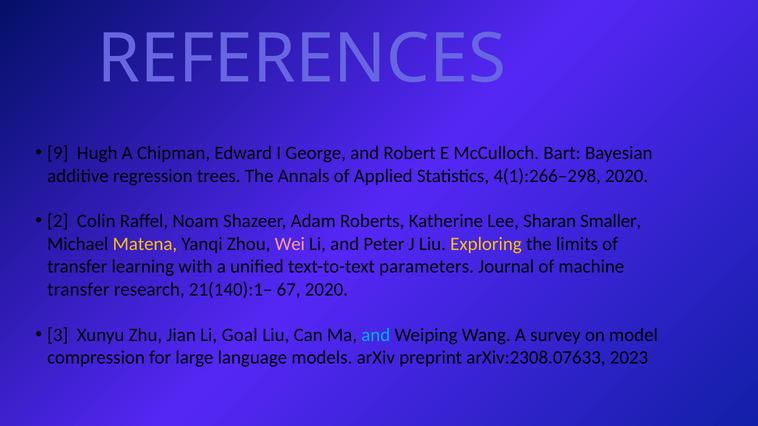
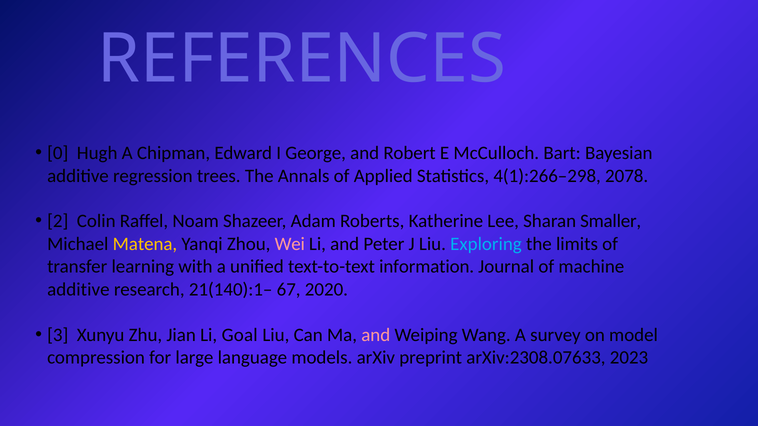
9: 9 -> 0
4(1):266–298 2020: 2020 -> 2078
Exploring colour: yellow -> light blue
parameters: parameters -> information
transfer at (78, 290): transfer -> additive
and at (376, 335) colour: light blue -> pink
